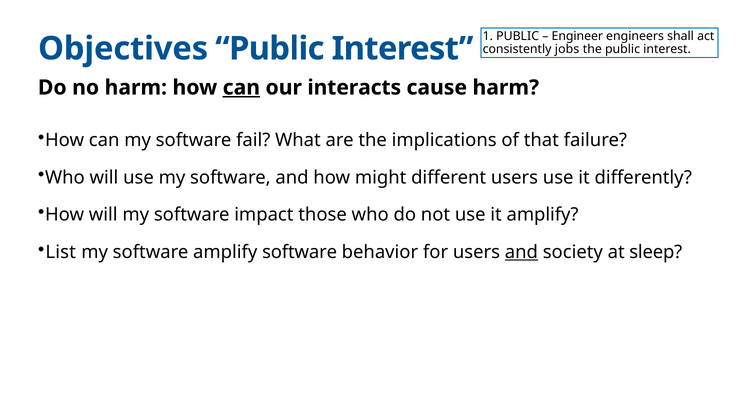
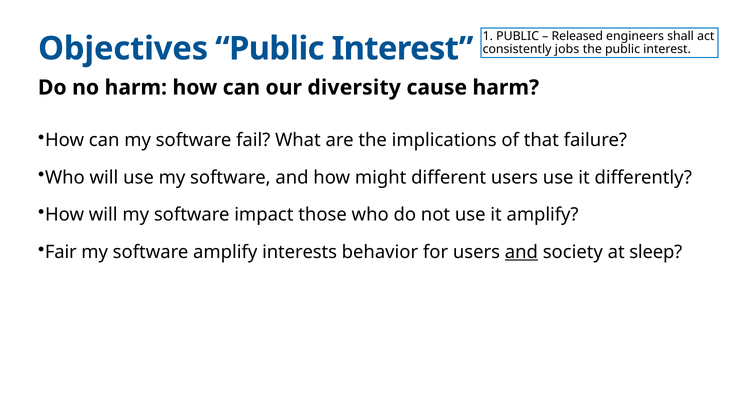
Engineer: Engineer -> Released
can at (241, 87) underline: present -> none
interacts: interacts -> diversity
List: List -> Fair
amplify software: software -> interests
